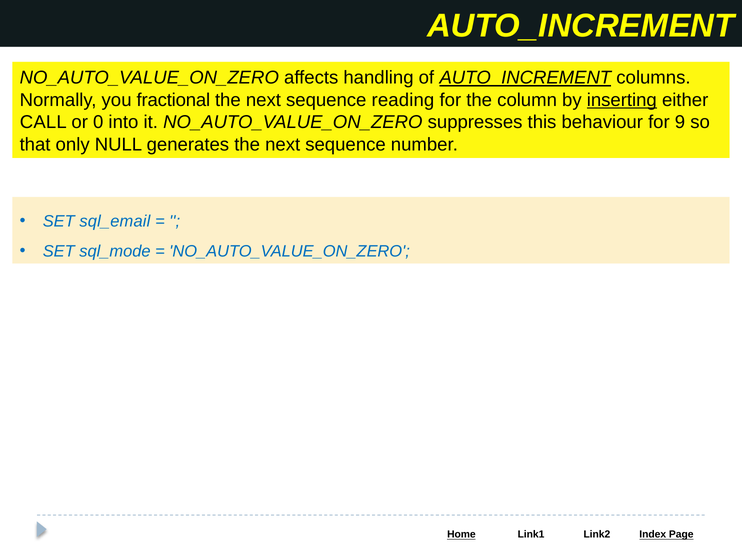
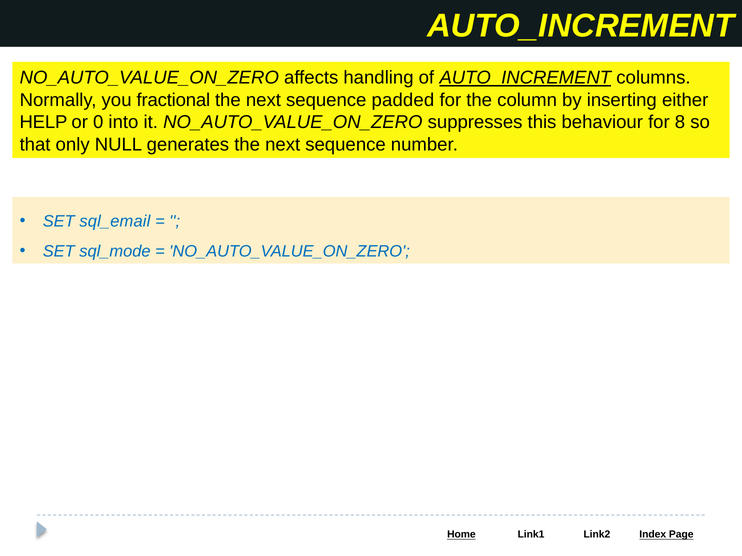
reading: reading -> padded
inserting underline: present -> none
CALL: CALL -> HELP
9: 9 -> 8
